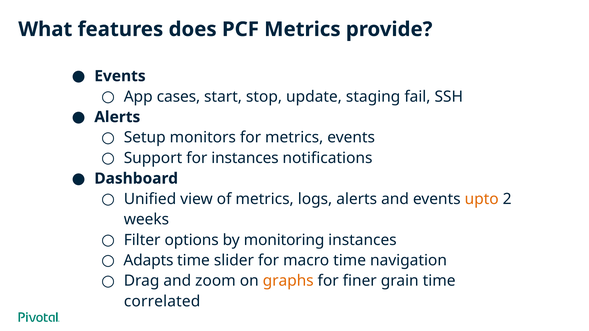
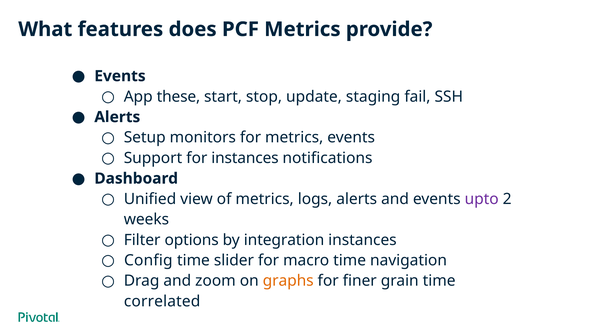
cases: cases -> these
upto colour: orange -> purple
monitoring: monitoring -> integration
Adapts: Adapts -> Config
